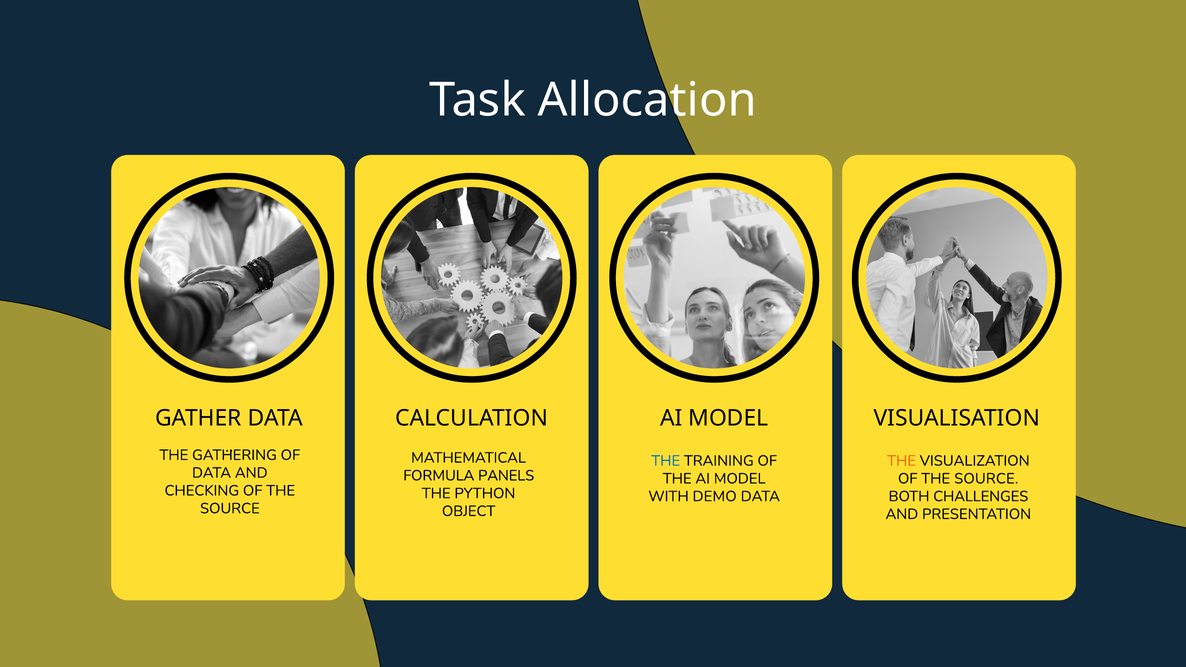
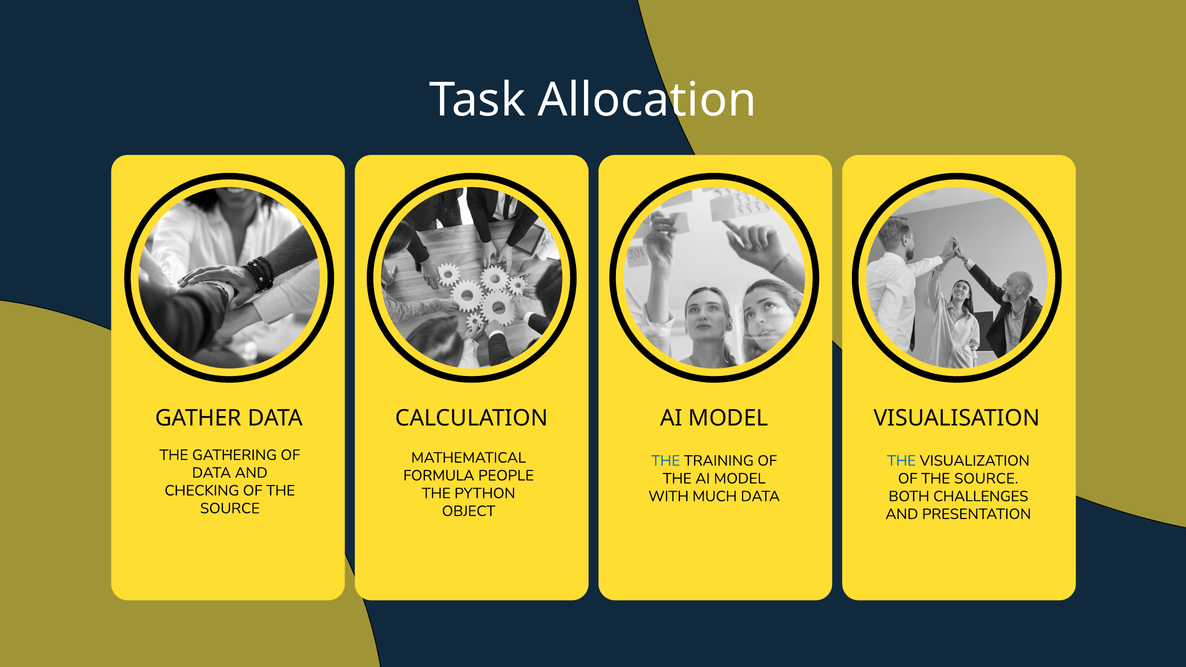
THE at (902, 461) colour: orange -> blue
PANELS: PANELS -> PEOPLE
DEMO: DEMO -> MUCH
